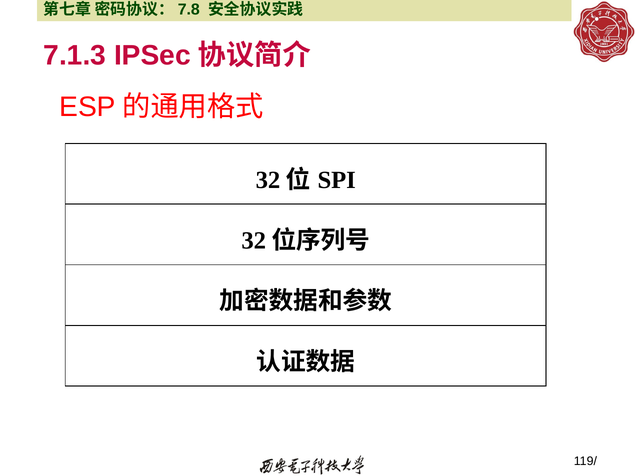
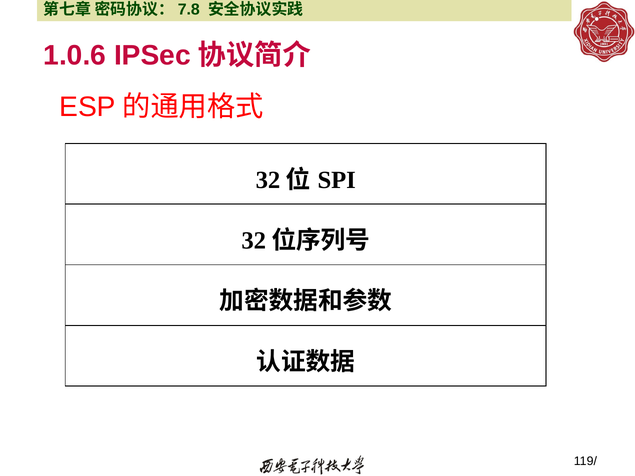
7.1.3: 7.1.3 -> 1.0.6
